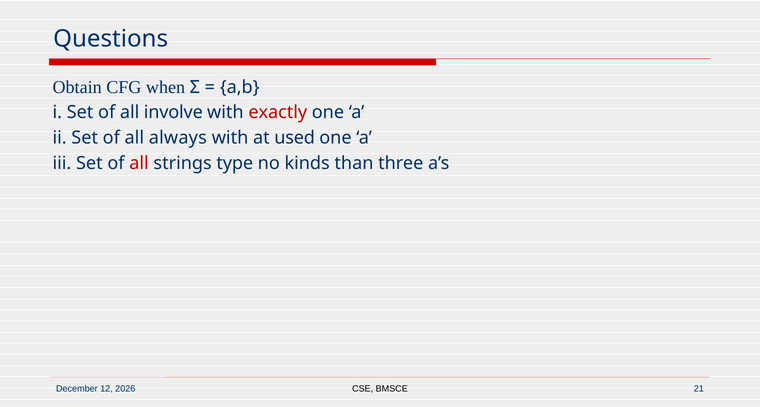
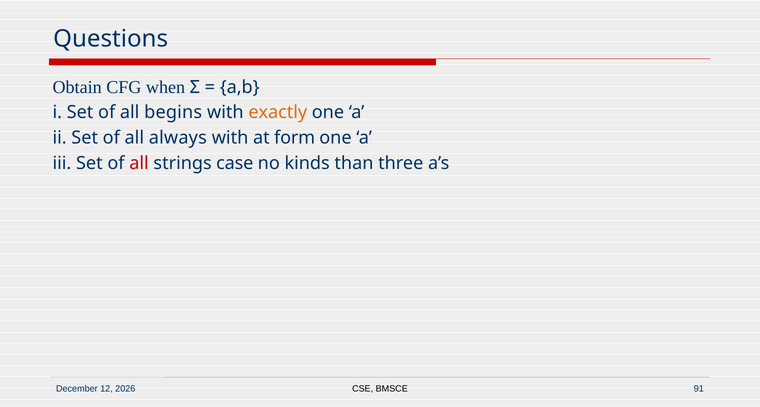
involve: involve -> begins
exactly colour: red -> orange
used: used -> form
type: type -> case
21: 21 -> 91
